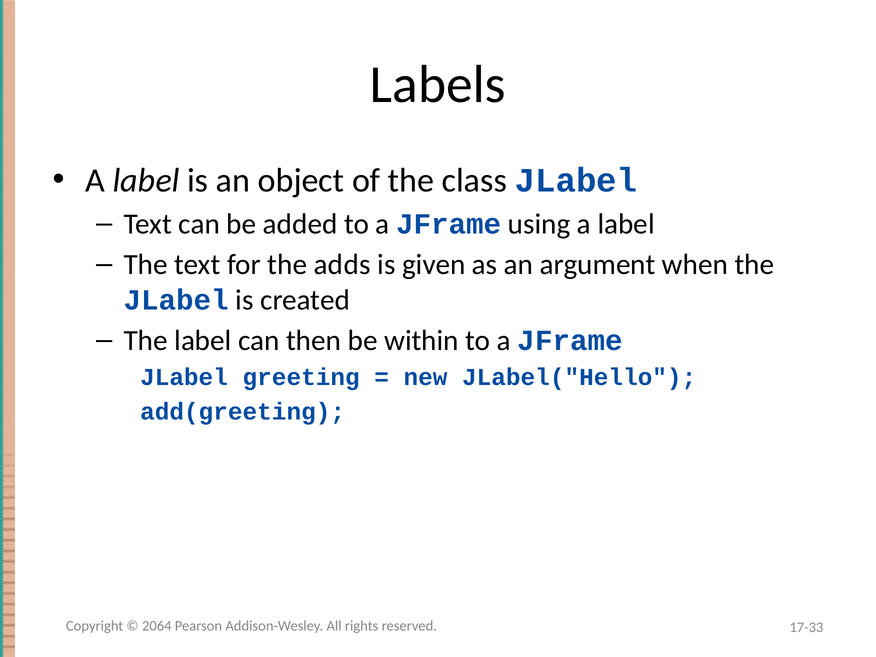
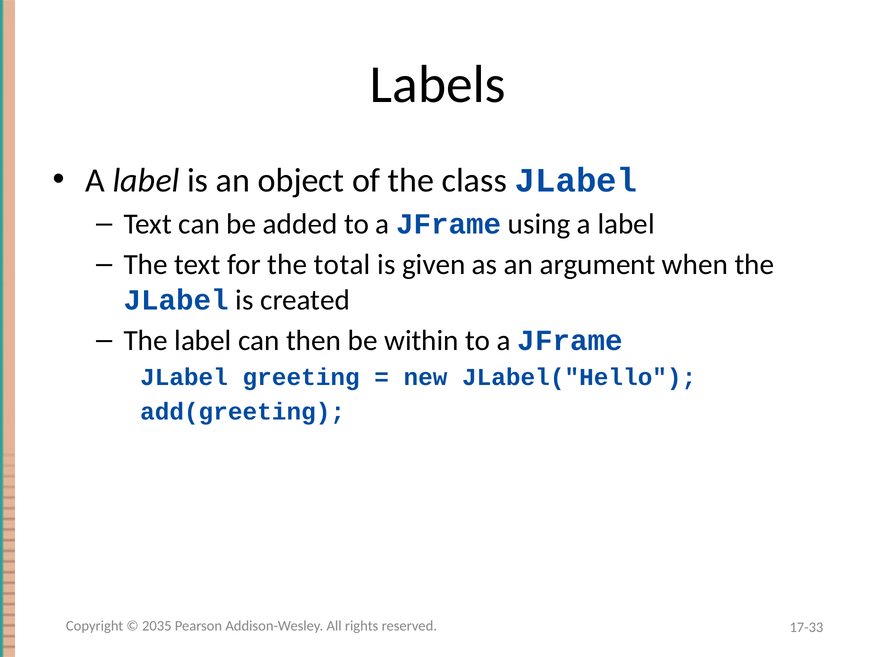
adds: adds -> total
2064: 2064 -> 2035
